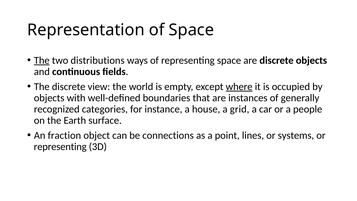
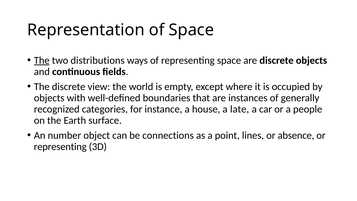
where underline: present -> none
grid: grid -> late
fraction: fraction -> number
systems: systems -> absence
